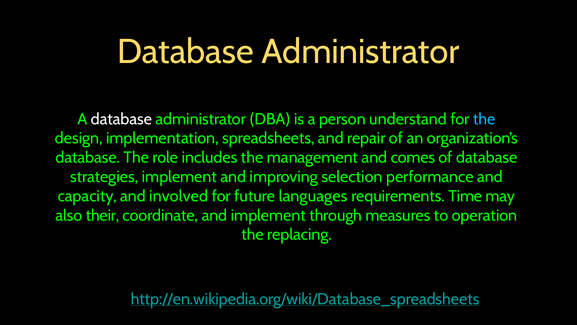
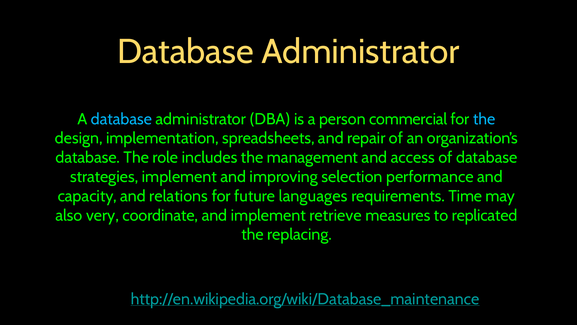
database at (122, 119) colour: white -> light blue
understand: understand -> commercial
comes: comes -> access
involved: involved -> relations
their: their -> very
through: through -> retrieve
operation: operation -> replicated
http://en.wikipedia.org/wiki/Database_spreadsheets: http://en.wikipedia.org/wiki/Database_spreadsheets -> http://en.wikipedia.org/wiki/Database_maintenance
